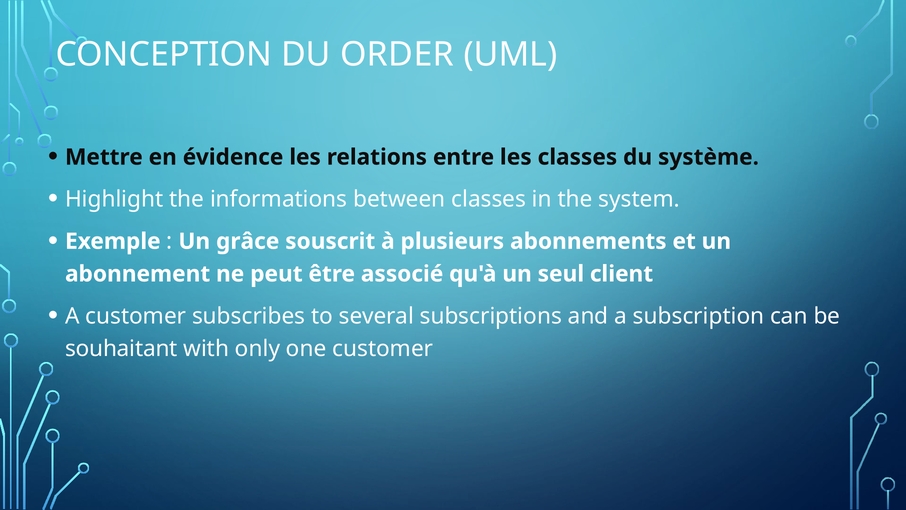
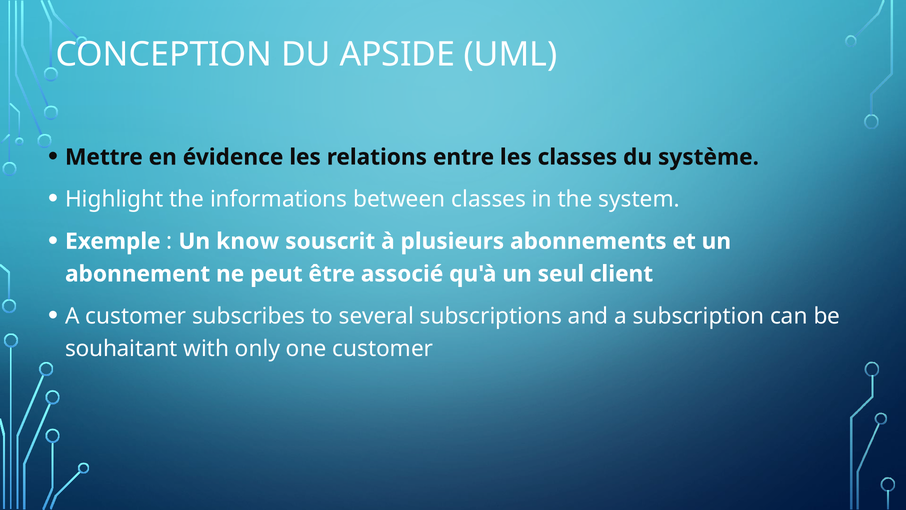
ORDER: ORDER -> APSIDE
grâce: grâce -> know
